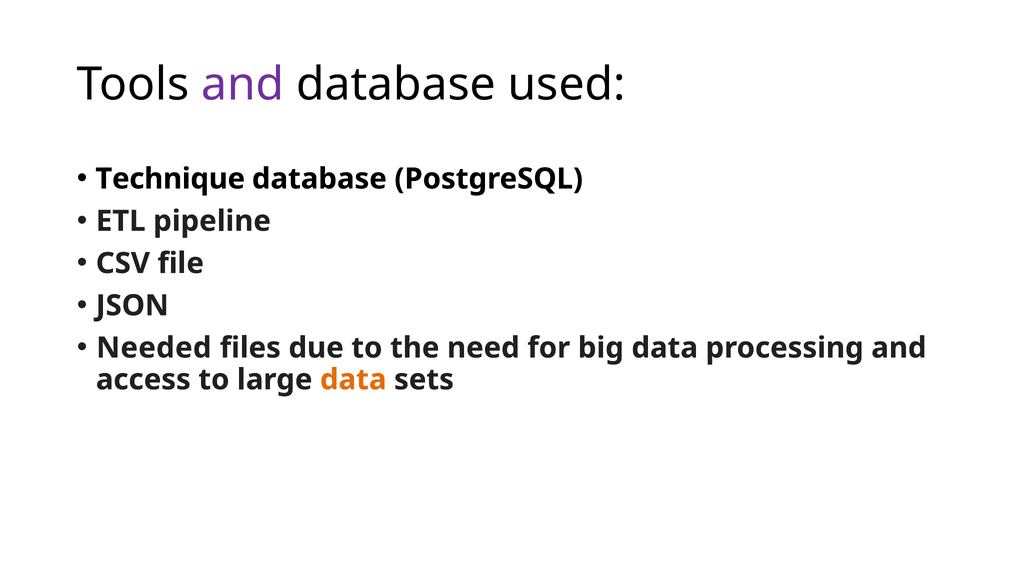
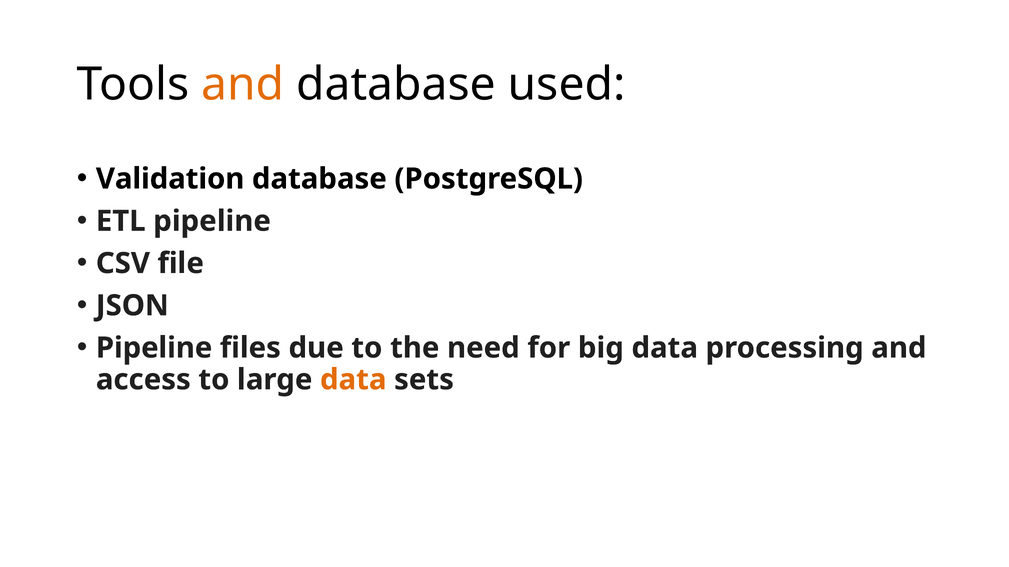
and at (243, 85) colour: purple -> orange
Technique: Technique -> Validation
Needed at (154, 348): Needed -> Pipeline
